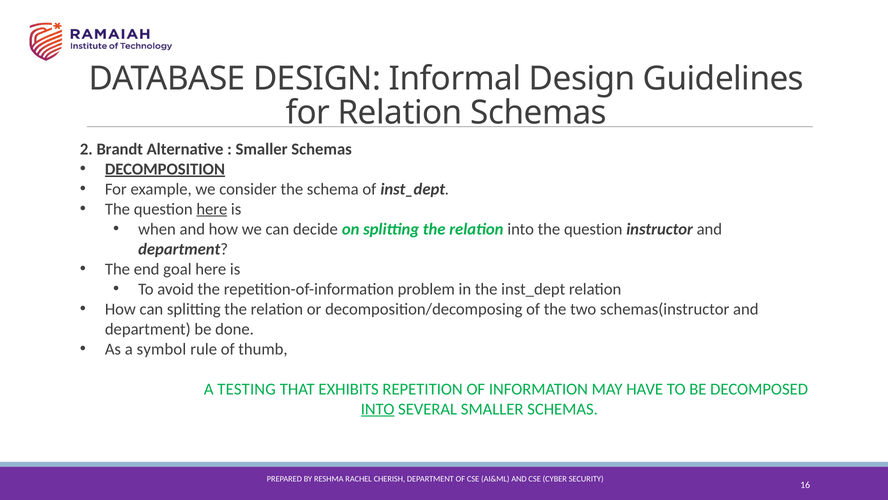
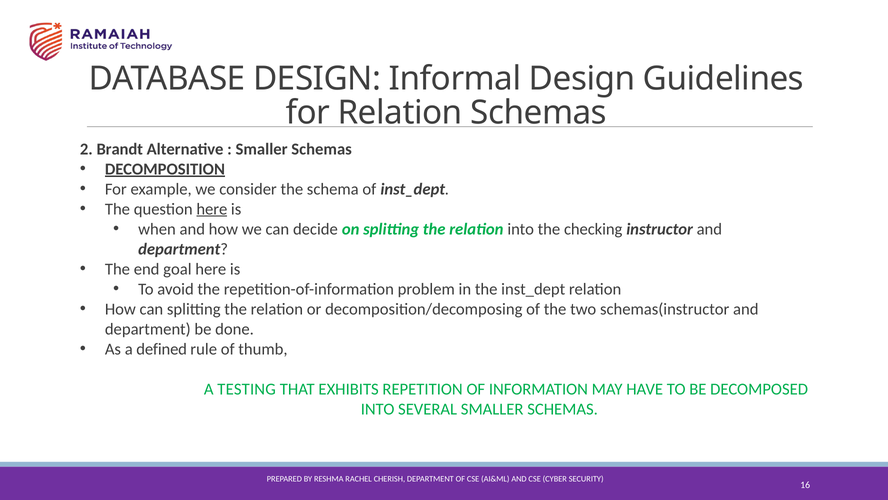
into the question: question -> checking
symbol: symbol -> defined
INTO at (378, 409) underline: present -> none
